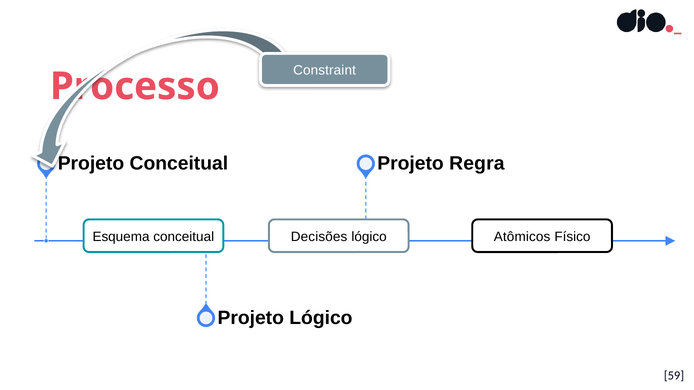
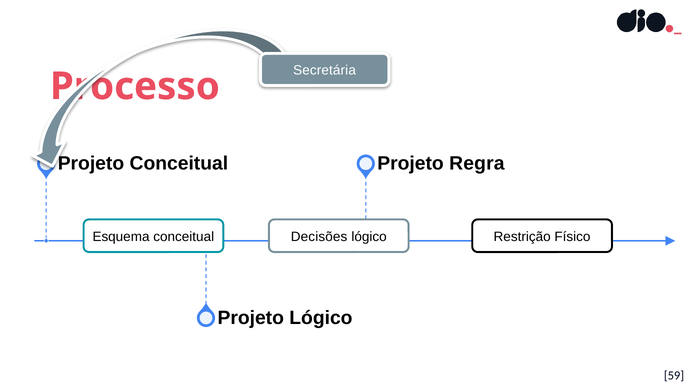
Constraint: Constraint -> Secretária
Atômicos: Atômicos -> Restrição
